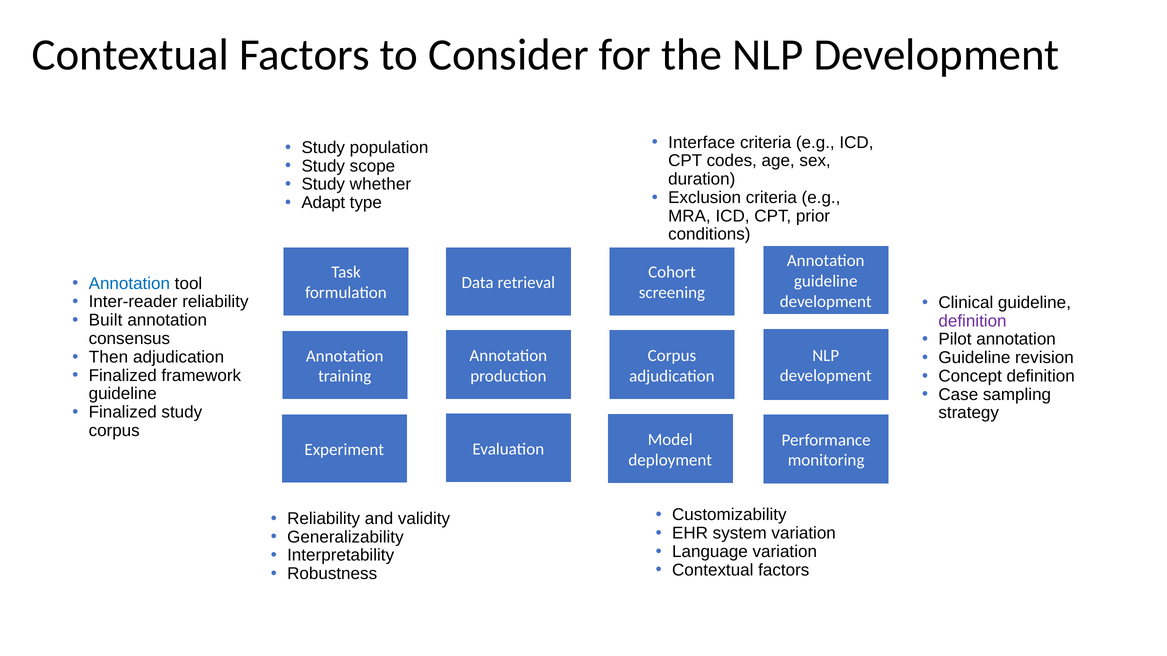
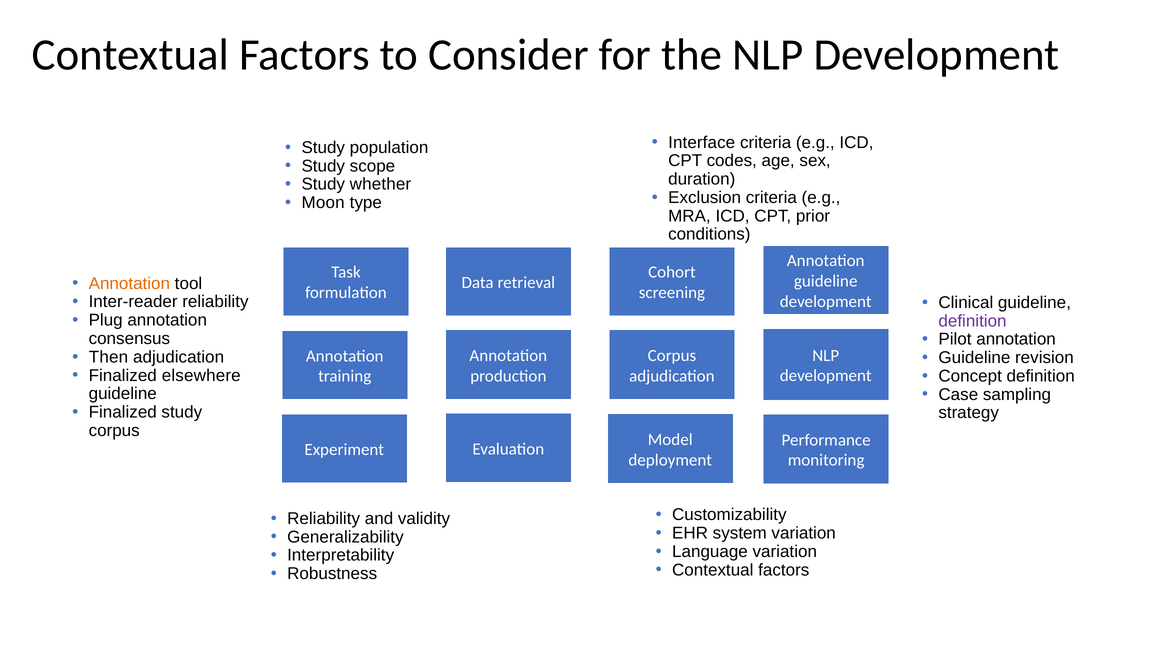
Adapt: Adapt -> Moon
Annotation at (129, 284) colour: blue -> orange
Built: Built -> Plug
framework: framework -> elsewhere
